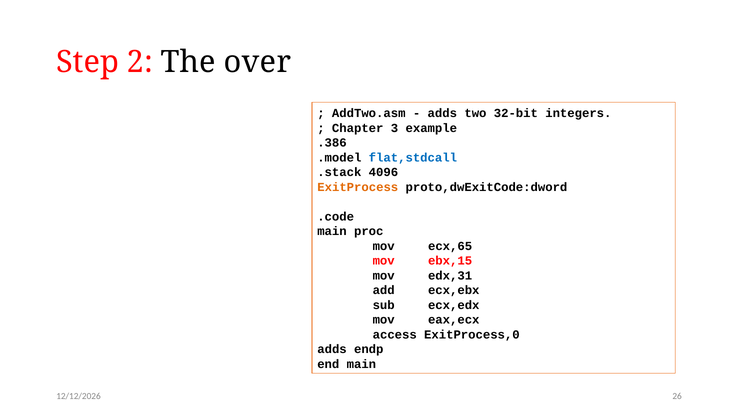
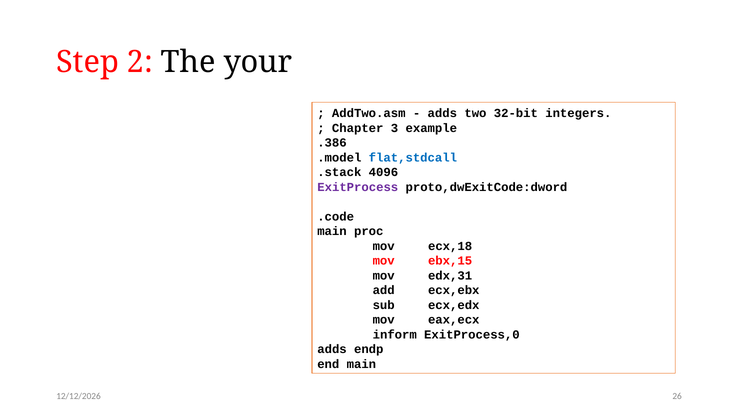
over: over -> your
ExitProcess colour: orange -> purple
ecx,65: ecx,65 -> ecx,18
access: access -> inform
